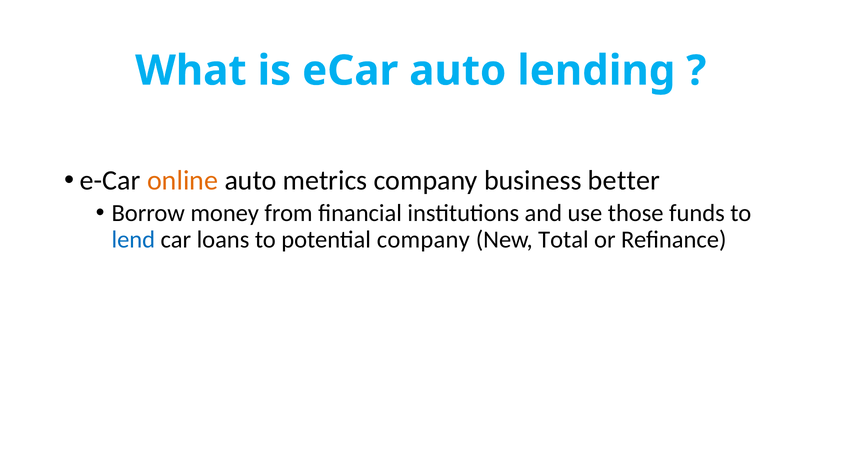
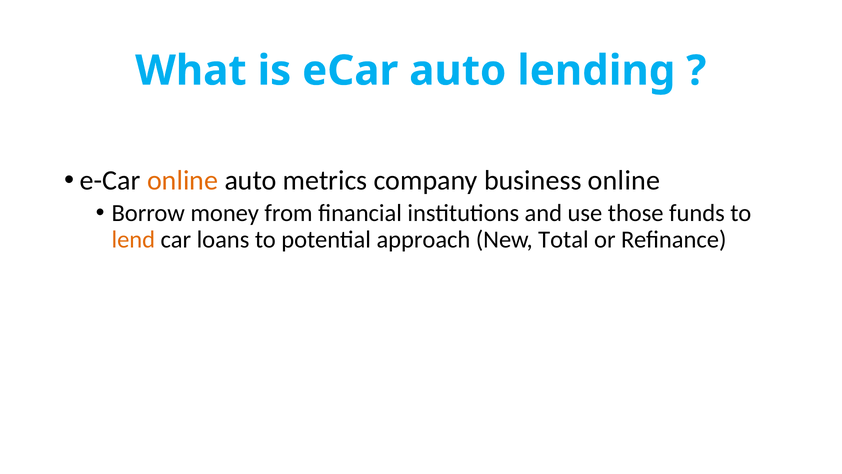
business better: better -> online
lend colour: blue -> orange
potential company: company -> approach
